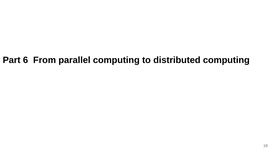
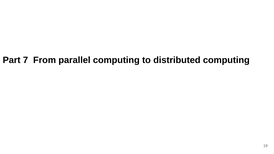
6: 6 -> 7
